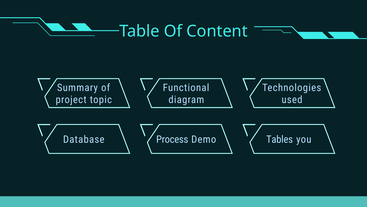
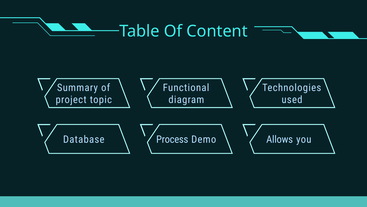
Tables: Tables -> Allows
